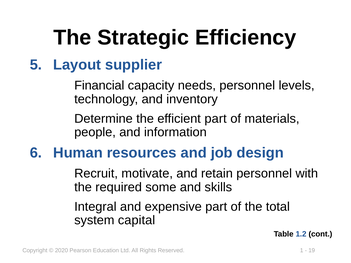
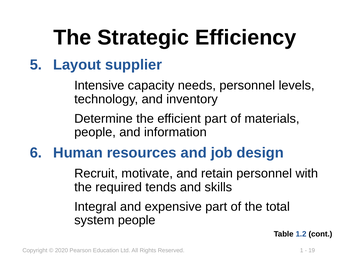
Financial: Financial -> Intensive
some: some -> tends
system capital: capital -> people
